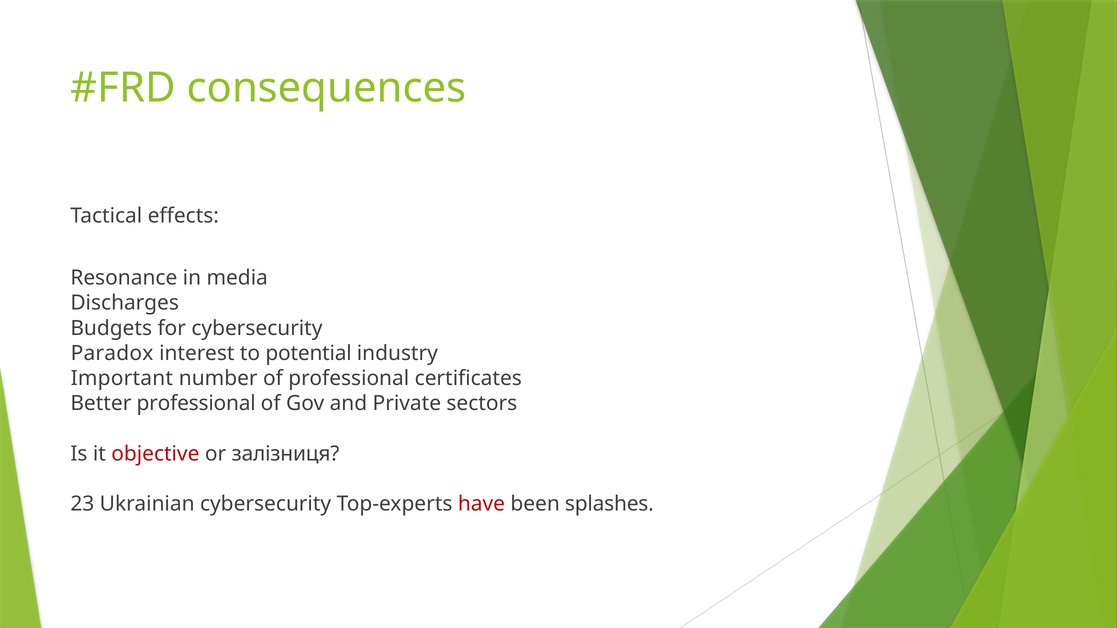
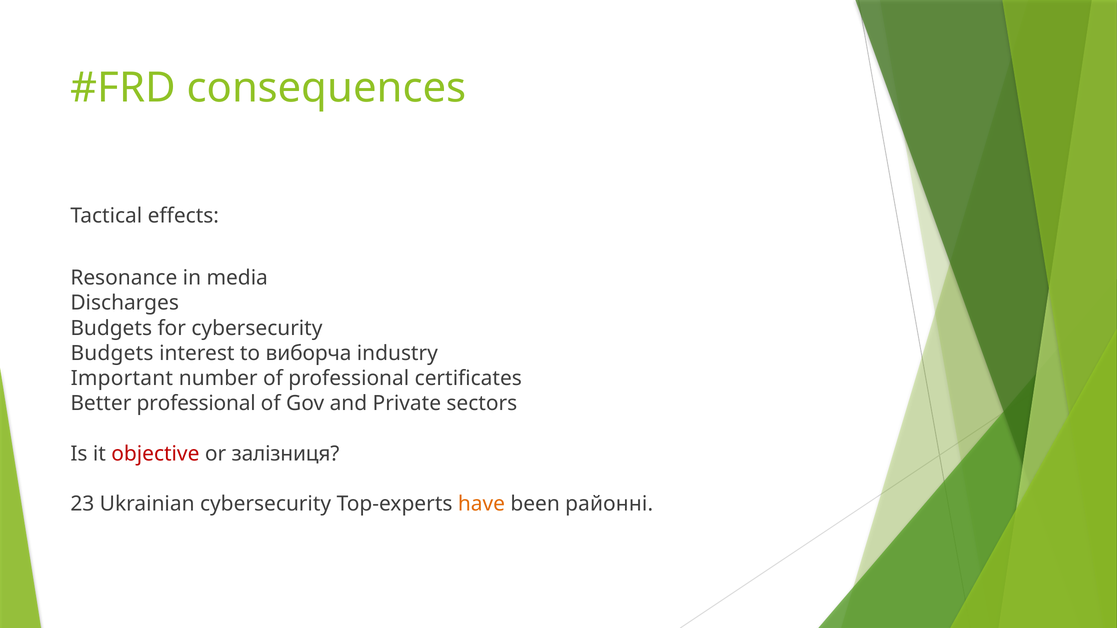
Paradox at (112, 353): Paradox -> Budgets
potential: potential -> виборча
have colour: red -> orange
splashes: splashes -> районні
